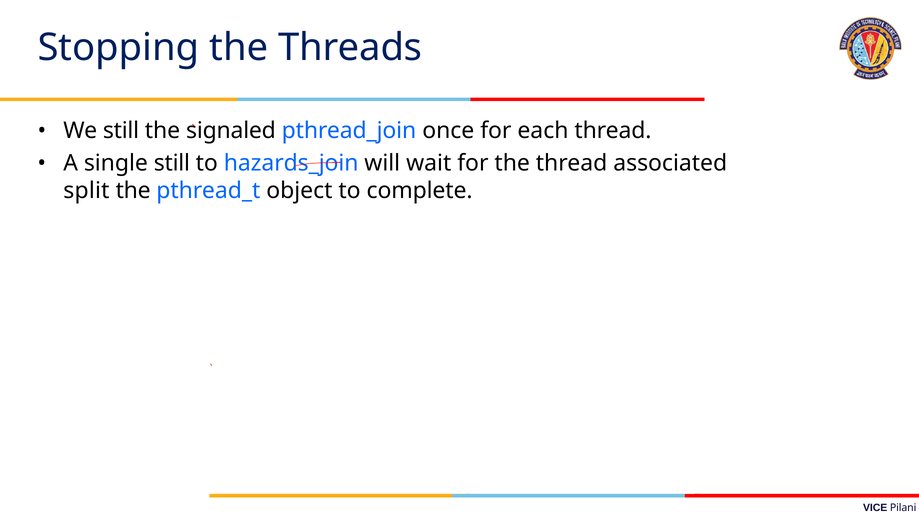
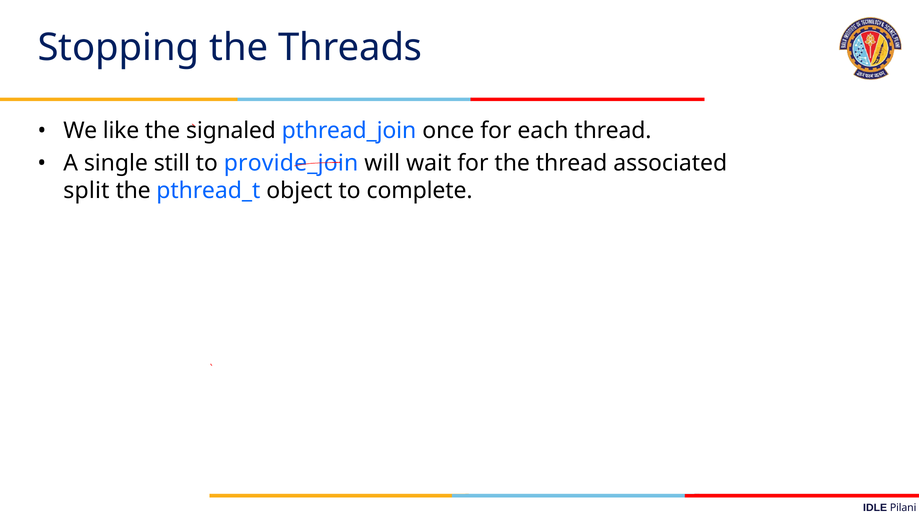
We still: still -> like
hazards_join: hazards_join -> provide_join
VICE: VICE -> IDLE
